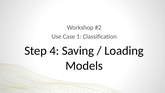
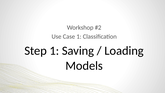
Step 4: 4 -> 1
